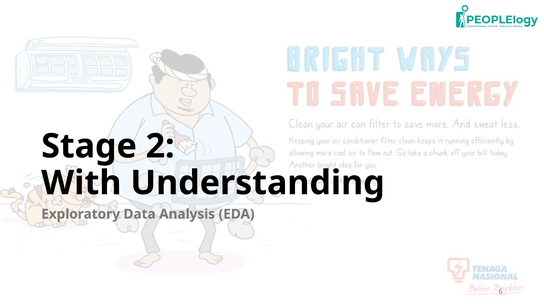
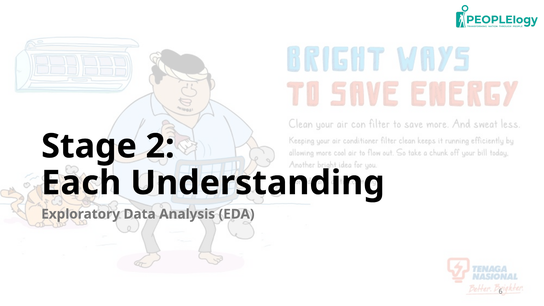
With: With -> Each
